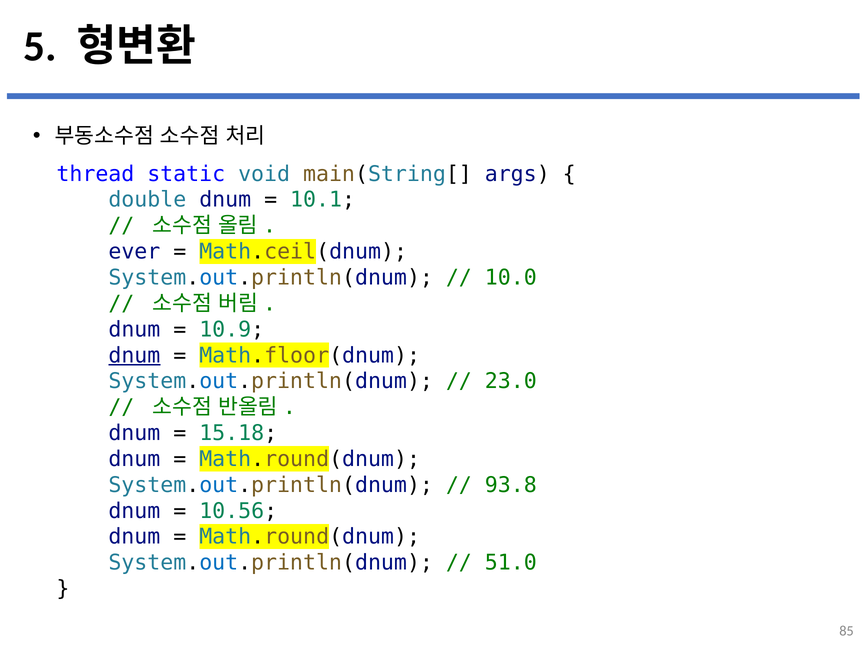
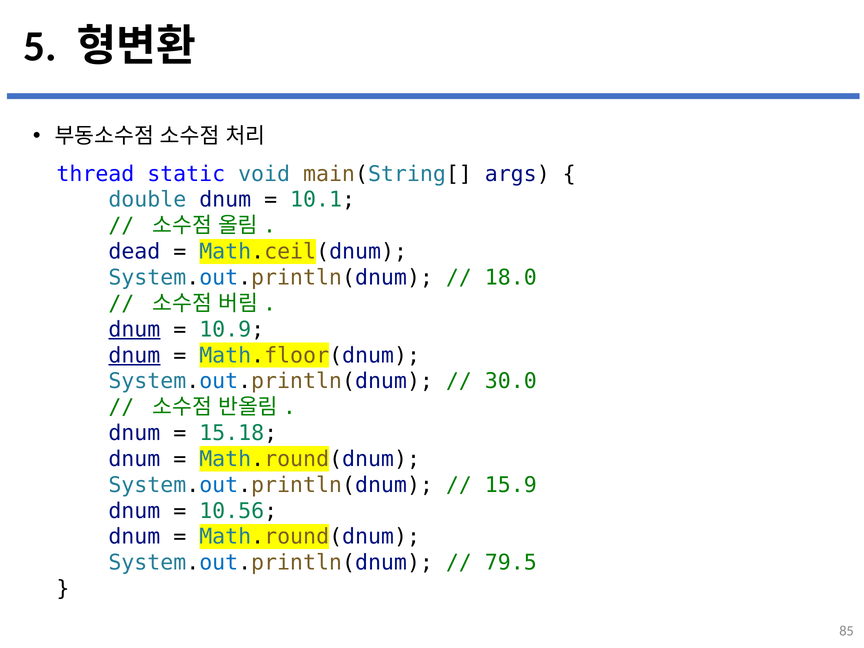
ever: ever -> dead
10.0: 10.0 -> 18.0
dnum at (134, 329) underline: none -> present
23.0: 23.0 -> 30.0
93.8: 93.8 -> 15.9
51.0: 51.0 -> 79.5
